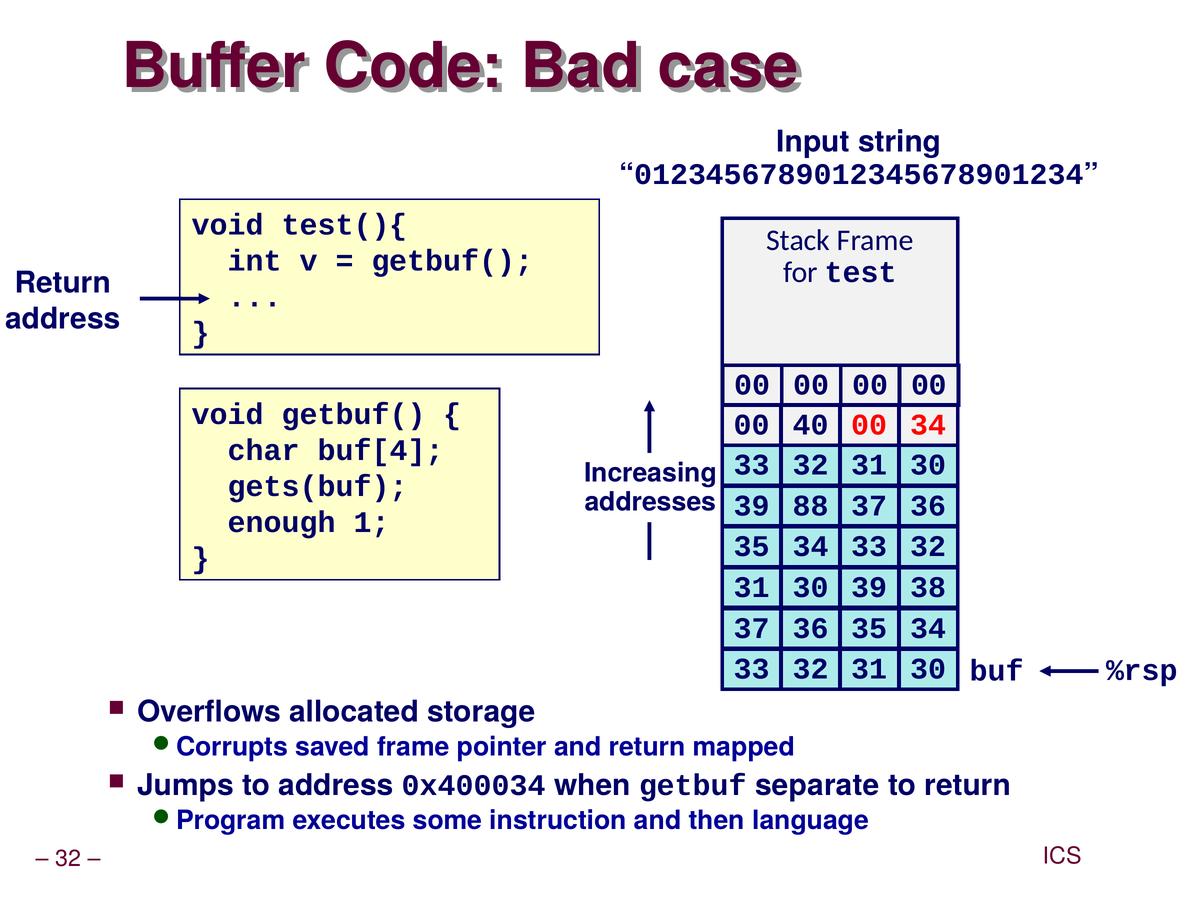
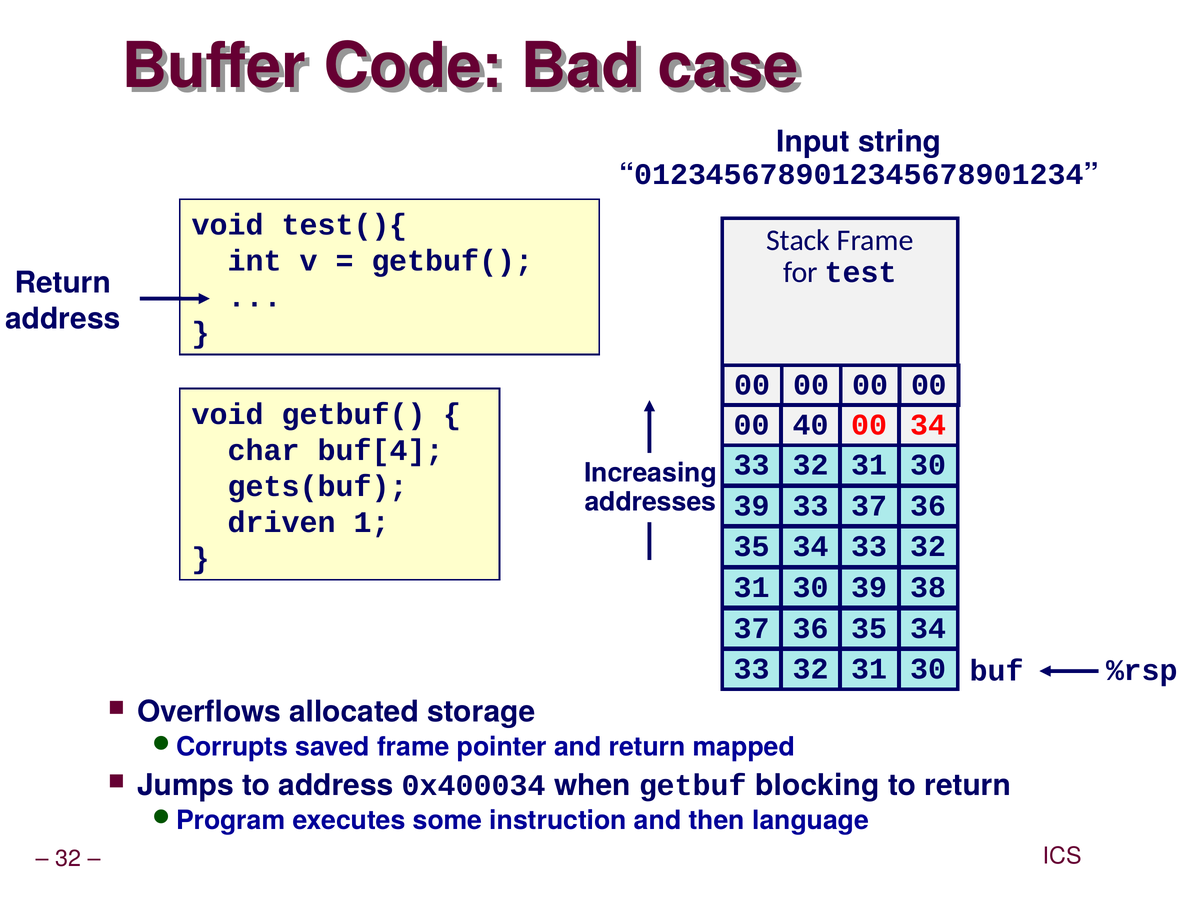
39 88: 88 -> 33
enough: enough -> driven
separate: separate -> blocking
